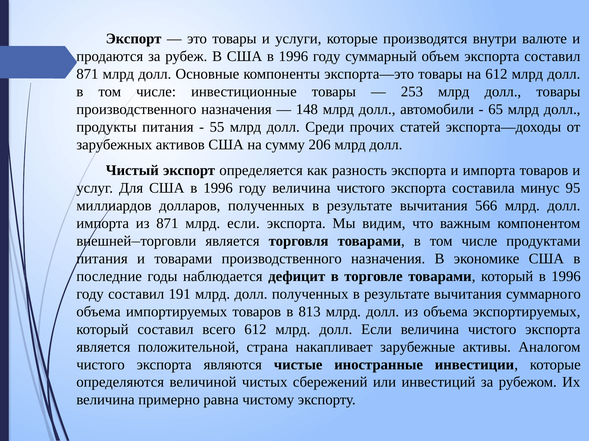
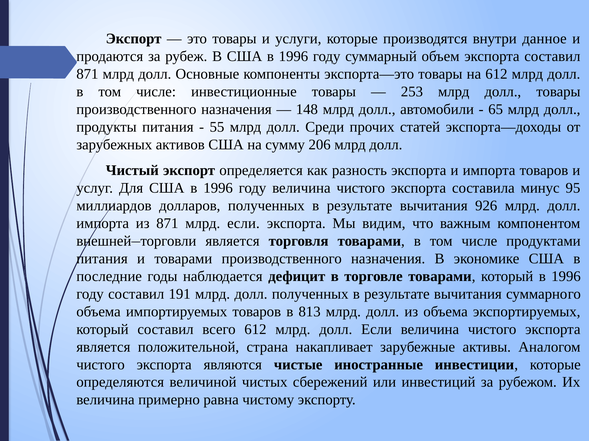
валюте: валюте -> данное
566: 566 -> 926
